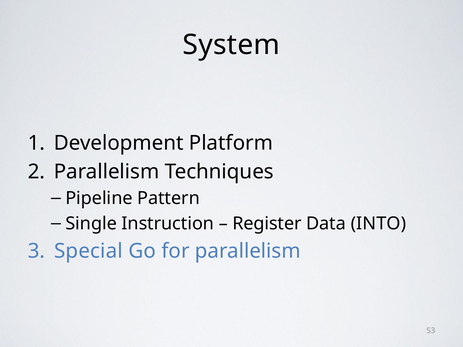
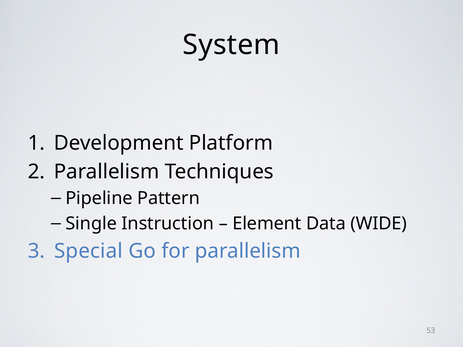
Register: Register -> Element
INTO: INTO -> WIDE
